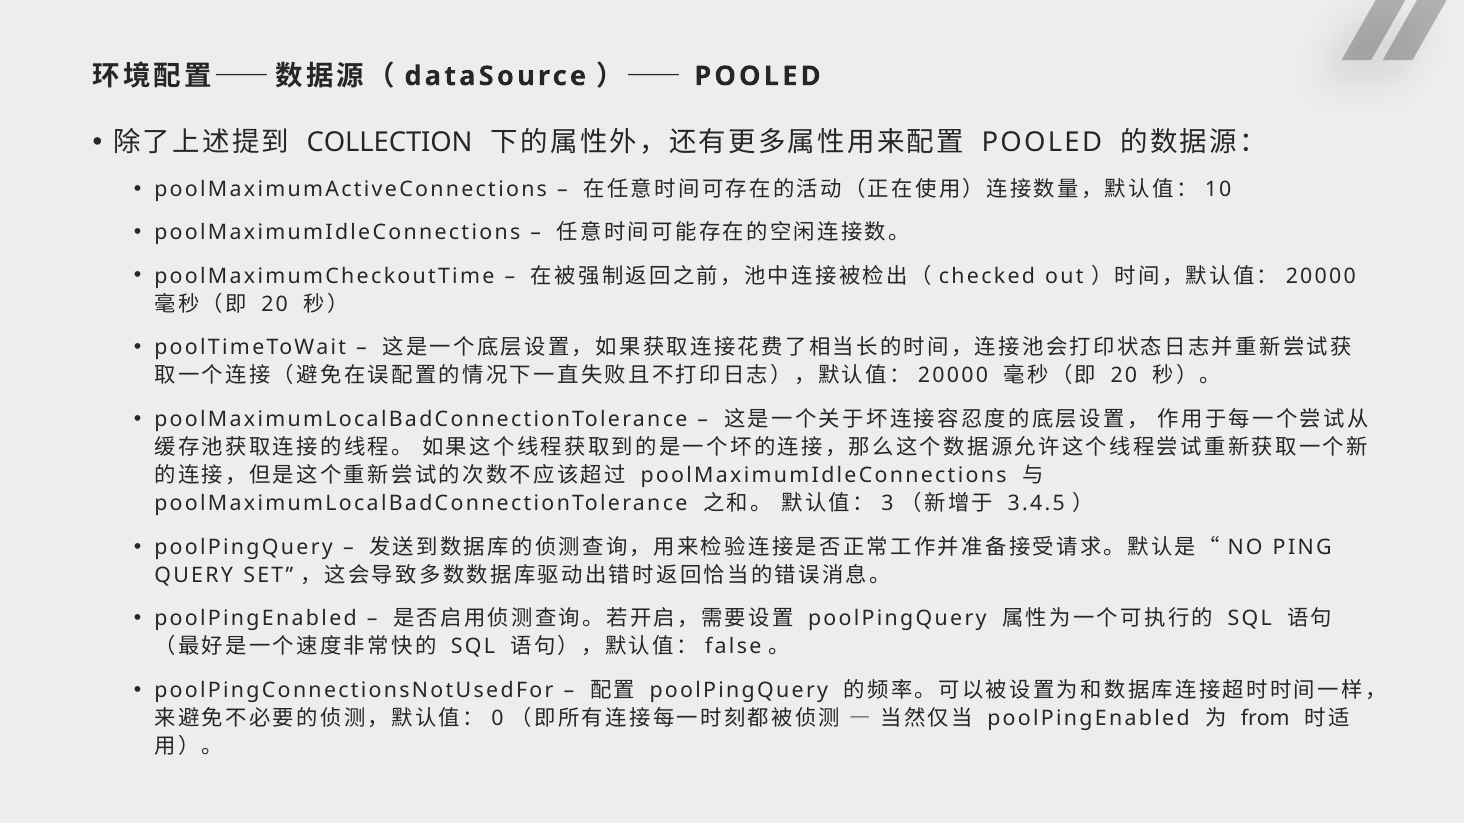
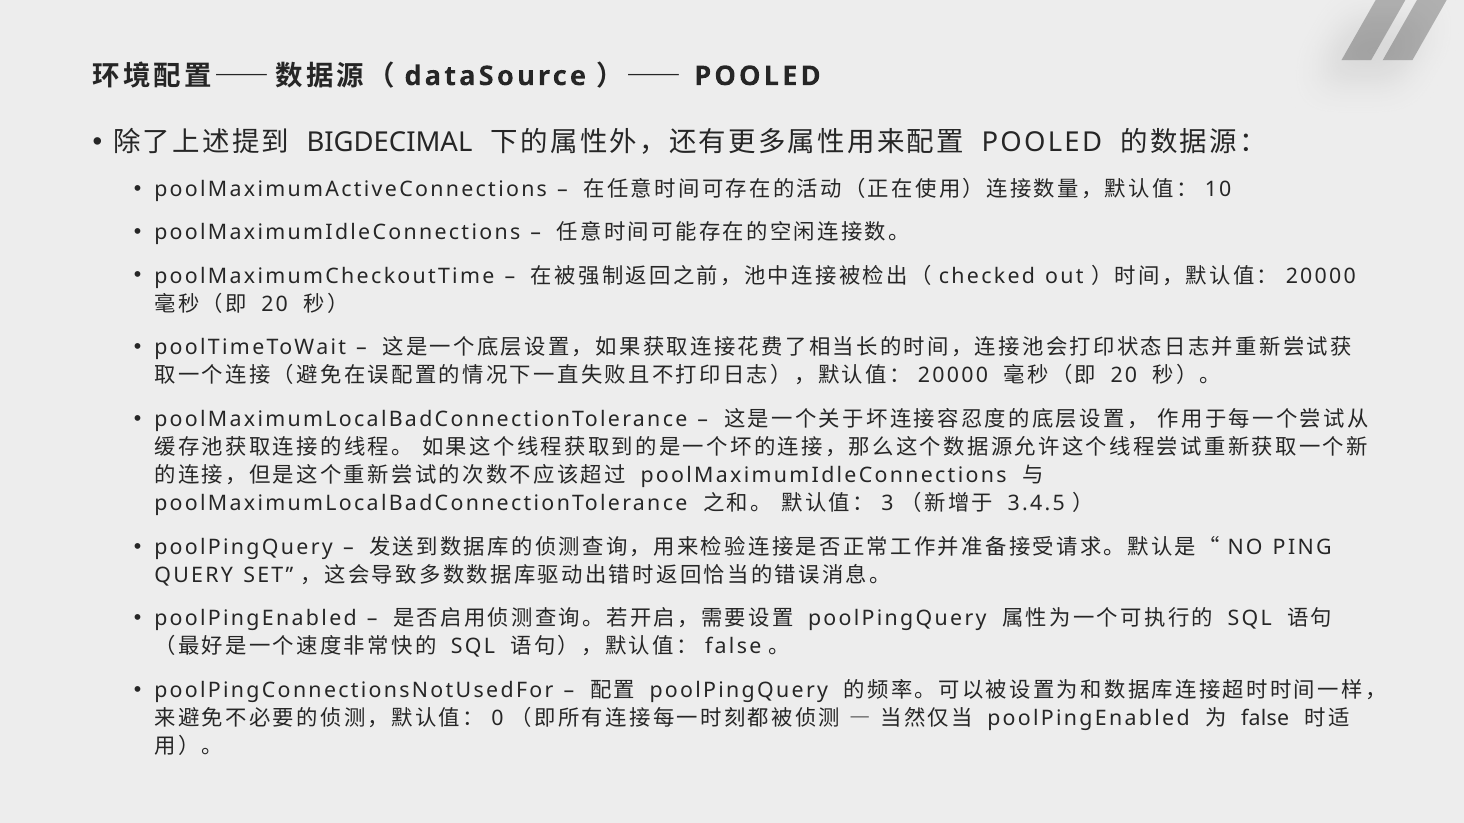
COLLECTION: COLLECTION -> BIGDECIMAL
from at (1265, 719): from -> false
